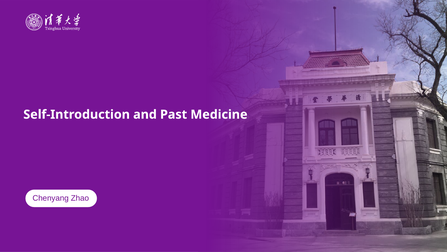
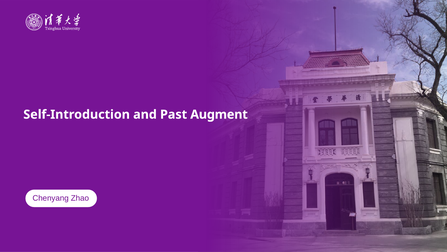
Medicine: Medicine -> Augment
